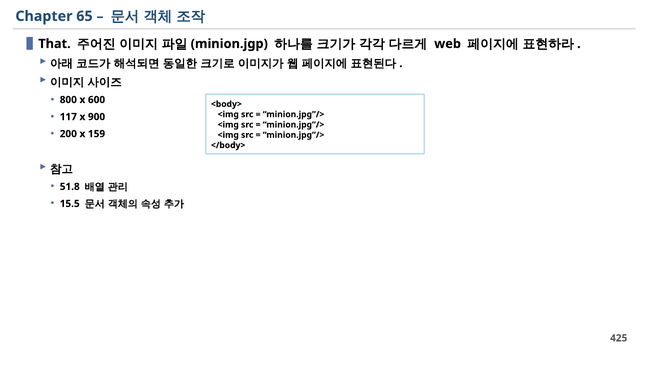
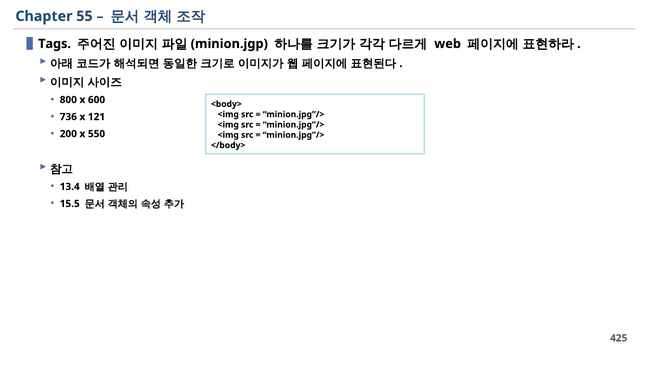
65: 65 -> 55
That: That -> Tags
117: 117 -> 736
900: 900 -> 121
159: 159 -> 550
51.8: 51.8 -> 13.4
